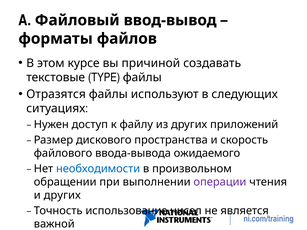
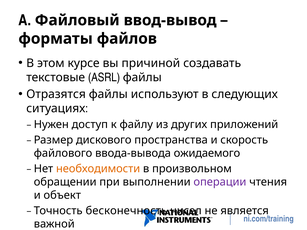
TYPE: TYPE -> ASRL
необходимости colour: blue -> orange
и других: других -> объект
использование: использование -> бесконечность
